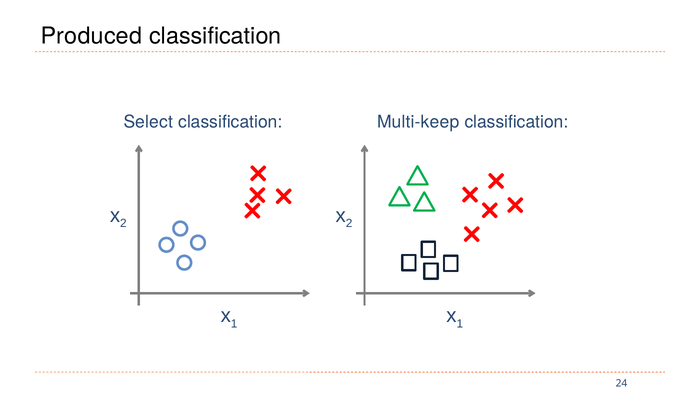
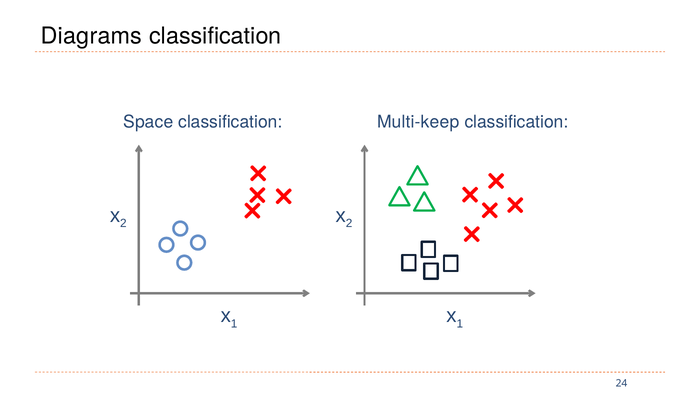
Produced: Produced -> Diagrams
Select: Select -> Space
